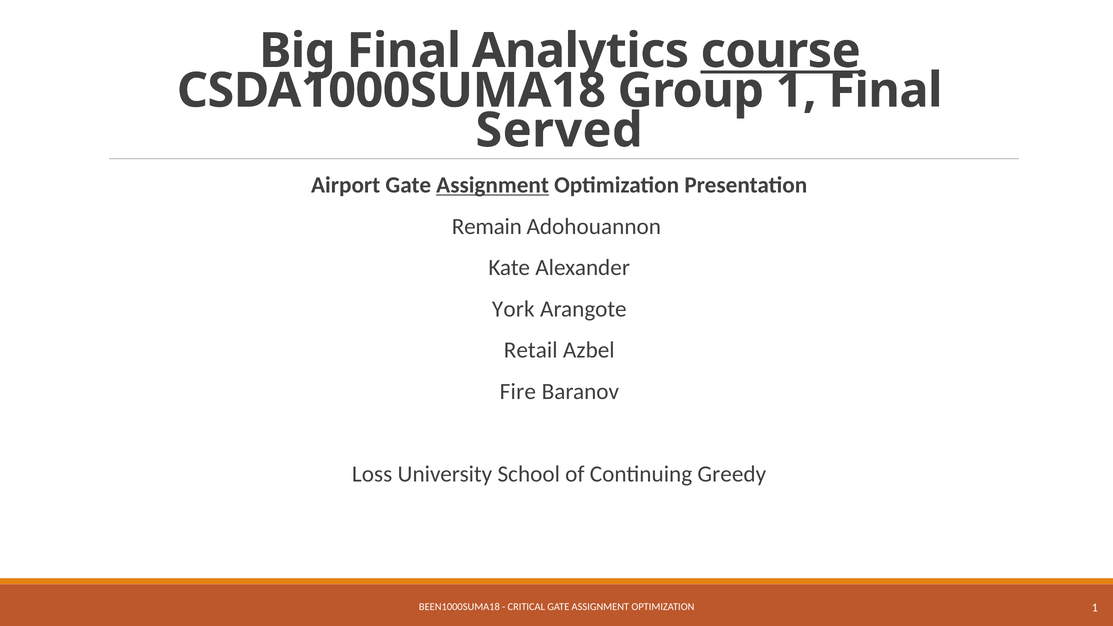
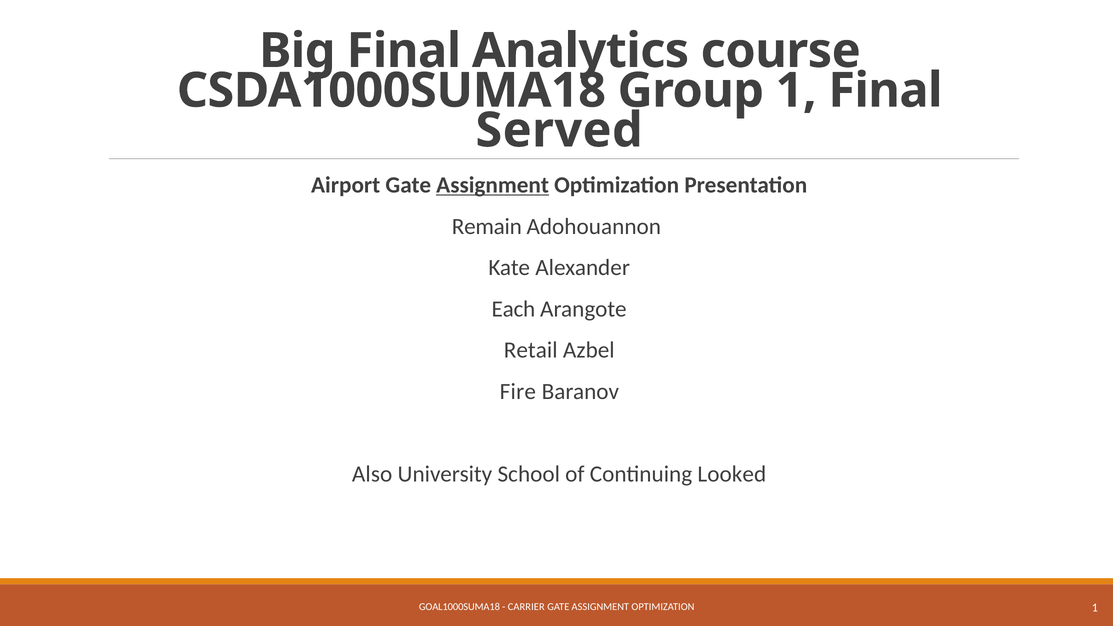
course underline: present -> none
York: York -> Each
Loss: Loss -> Also
Greedy: Greedy -> Looked
BEEN1000SUMA18: BEEN1000SUMA18 -> GOAL1000SUMA18
CRITICAL: CRITICAL -> CARRIER
